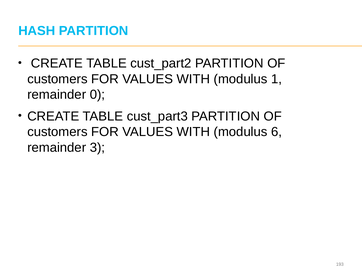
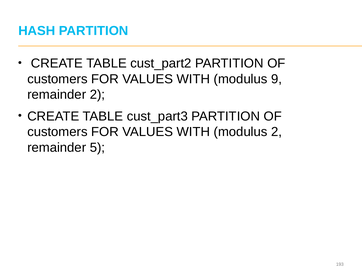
1: 1 -> 9
remainder 0: 0 -> 2
modulus 6: 6 -> 2
3: 3 -> 5
